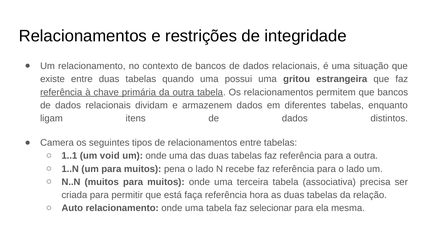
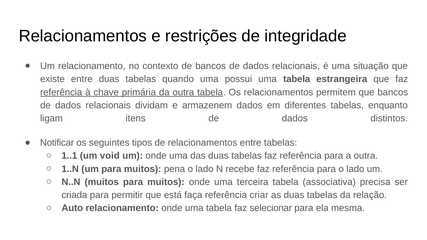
possui uma gritou: gritou -> tabela
Camera: Camera -> Notificar
hora: hora -> criar
